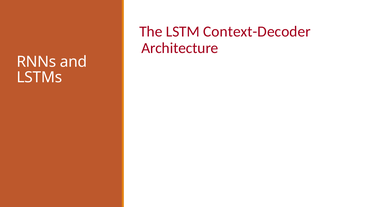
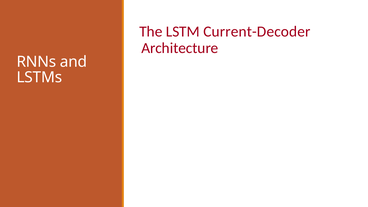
Context-Decoder: Context-Decoder -> Current-Decoder
